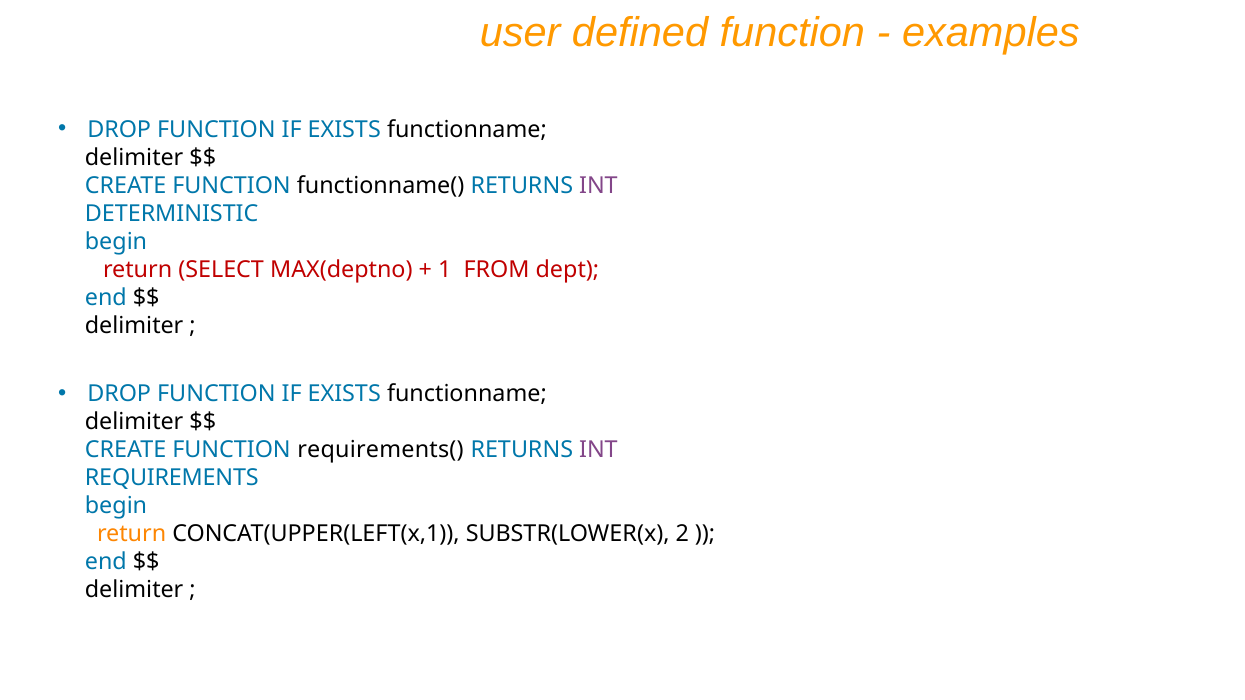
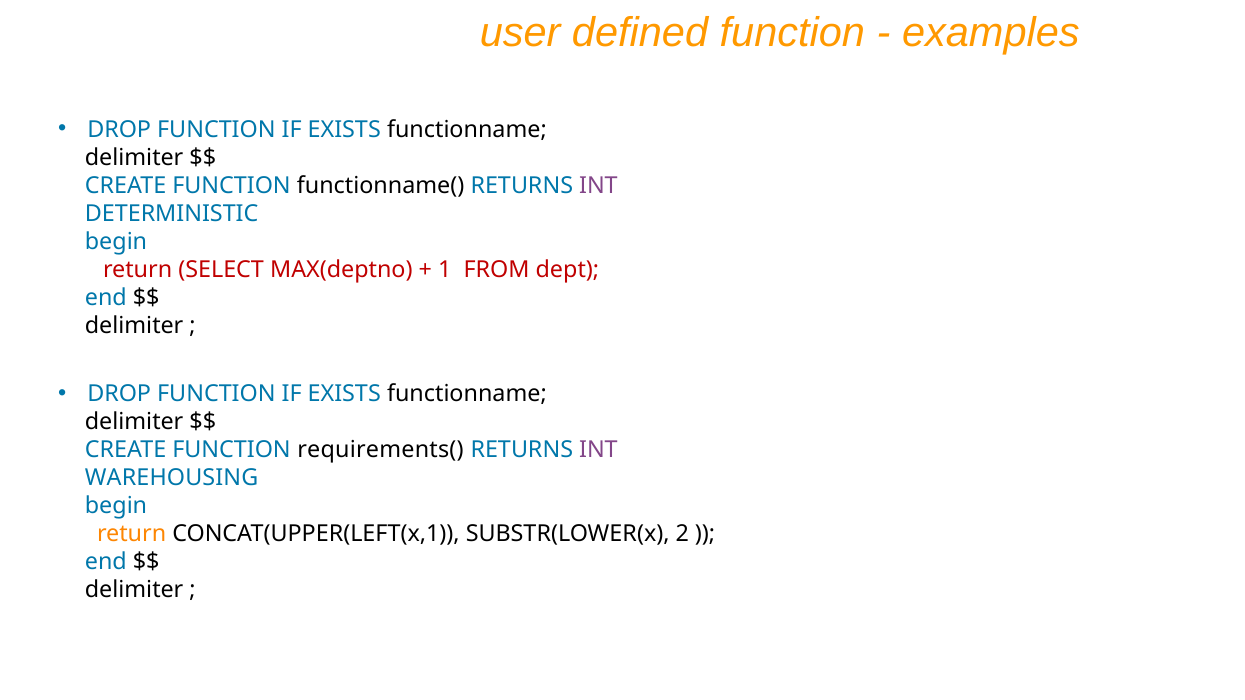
REQUIREMENTS: REQUIREMENTS -> WAREHOUSING
